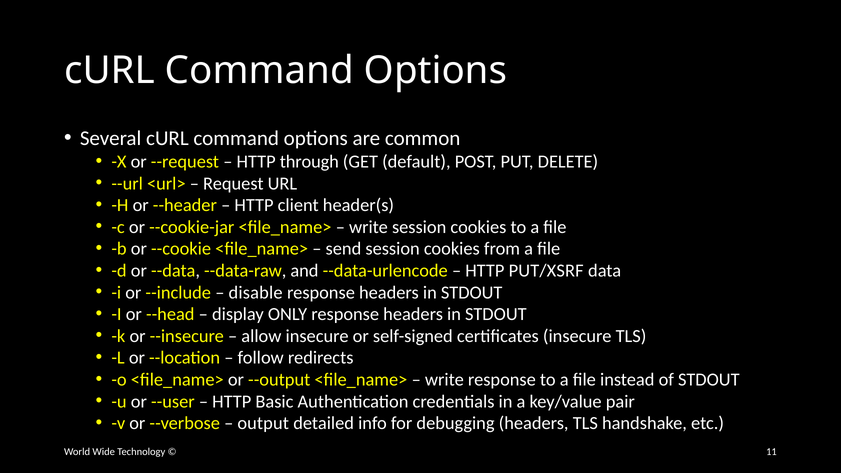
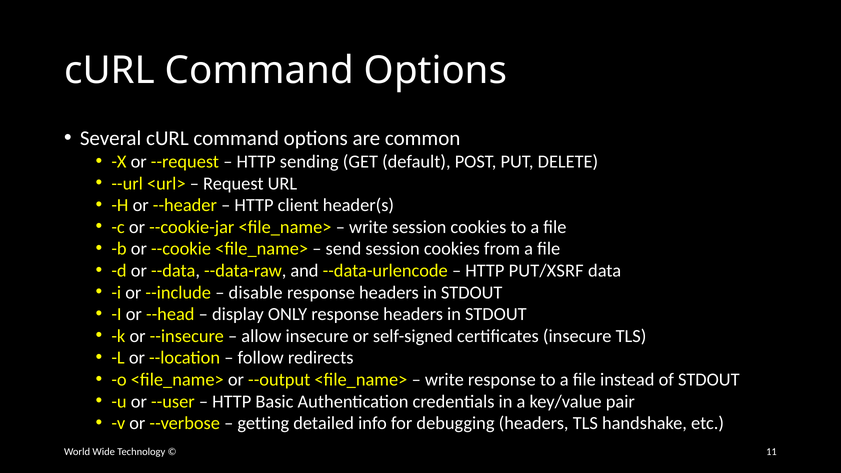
through: through -> sending
output: output -> getting
